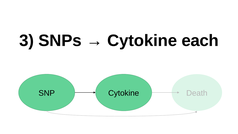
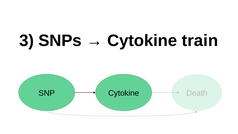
each: each -> train
